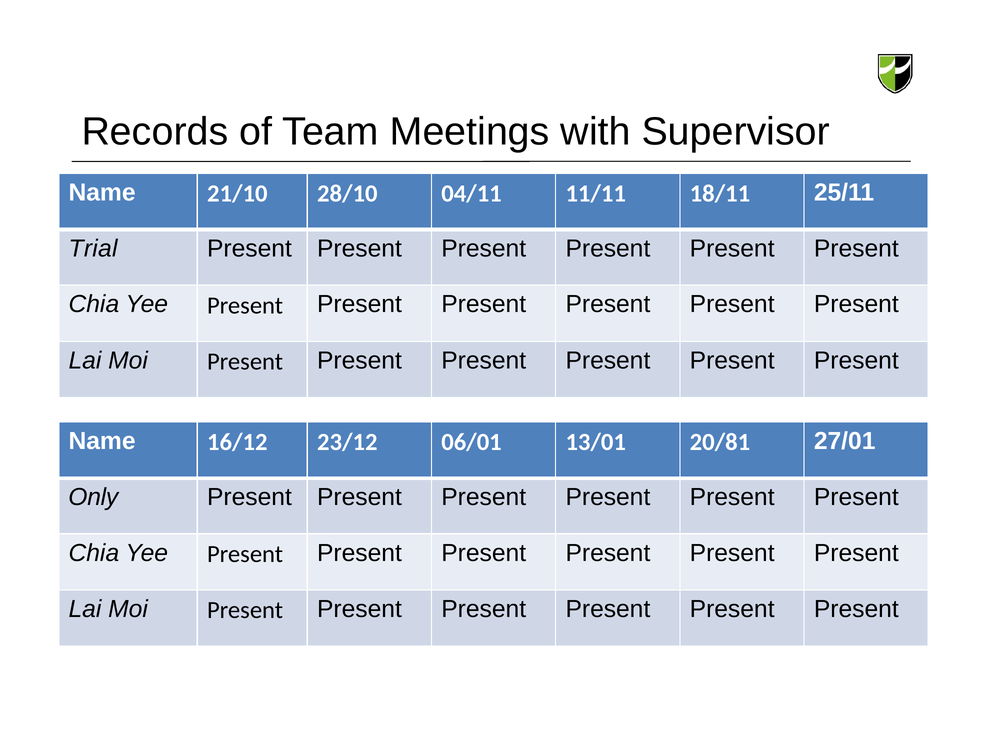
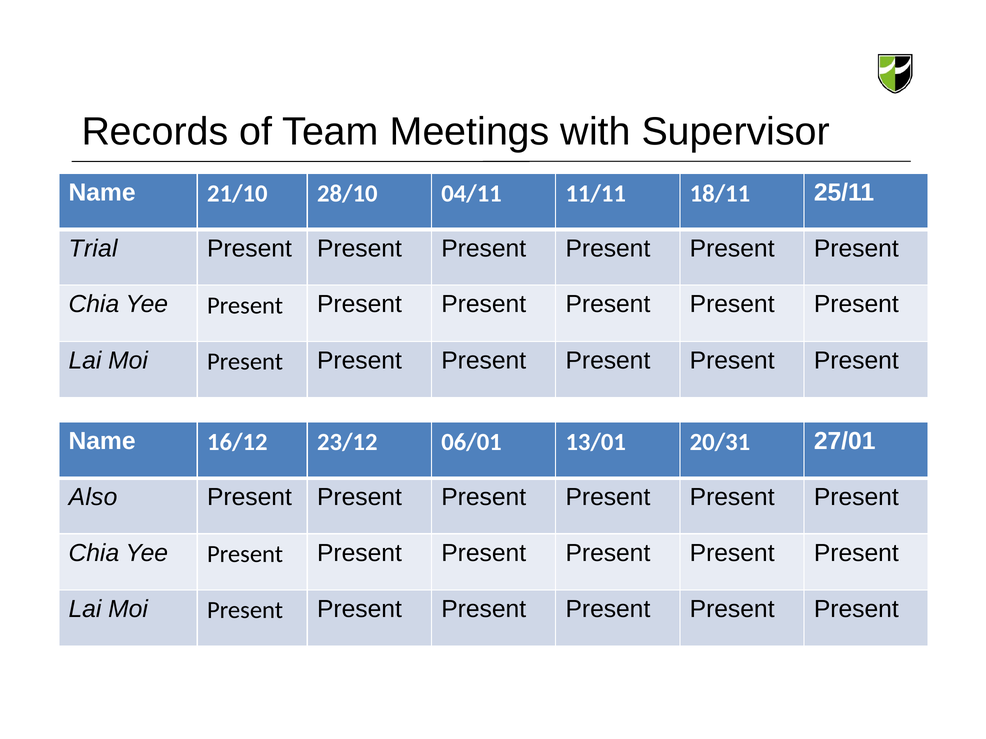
20/81: 20/81 -> 20/31
Only: Only -> Also
